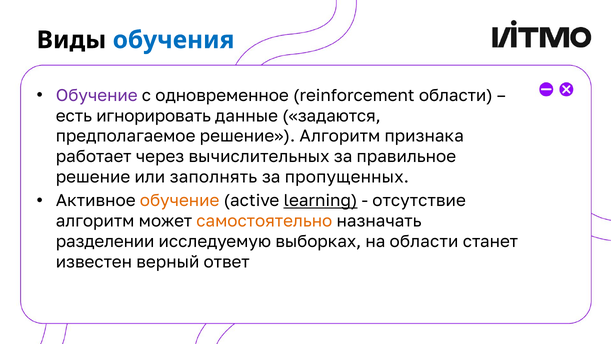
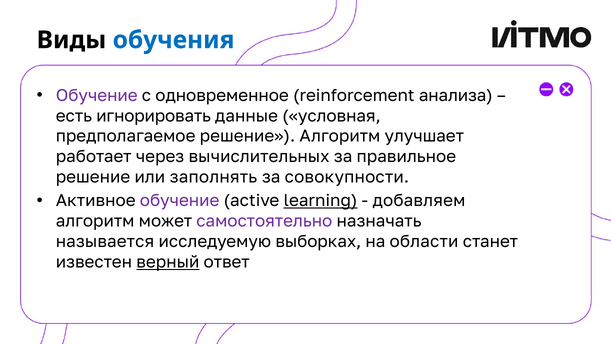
reinforcement области: области -> анализа
задаются: задаются -> условная
признака: признака -> улучшает
пропущенных: пропущенных -> совокупности
обучение at (180, 201) colour: orange -> purple
отсутствие: отсутствие -> добавляем
самостоятельно colour: orange -> purple
разделении: разделении -> называется
верный underline: none -> present
